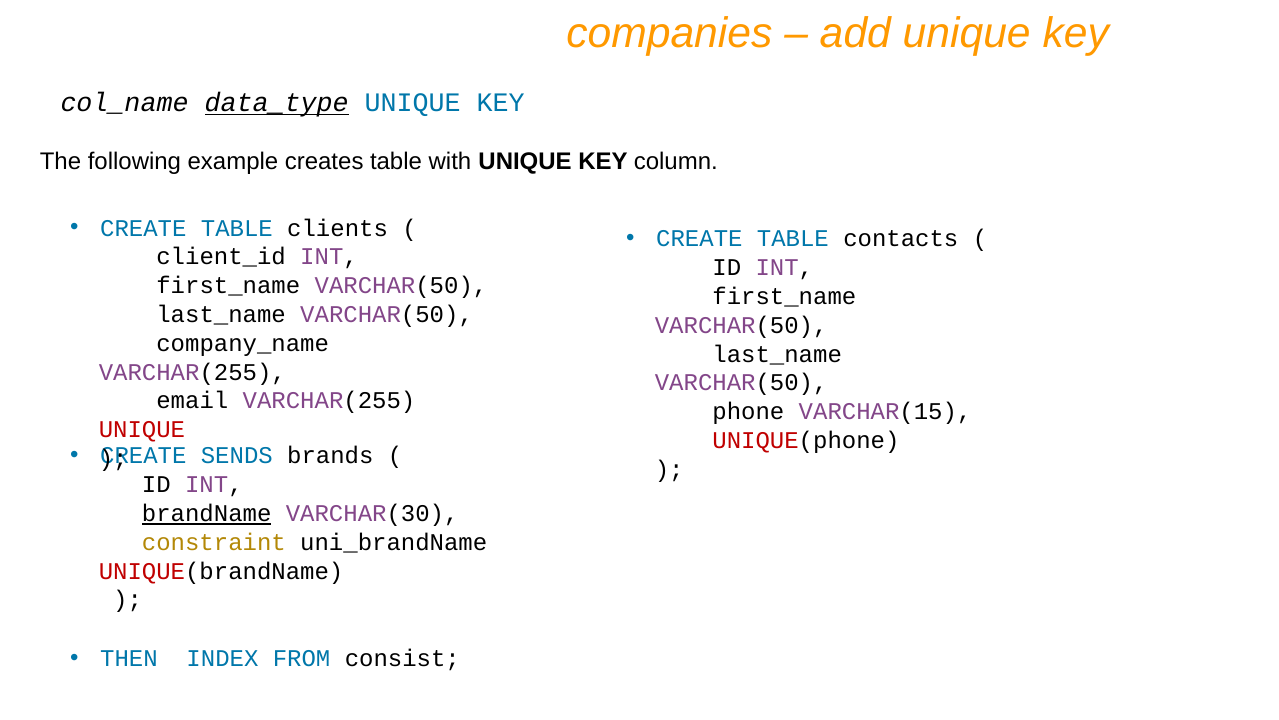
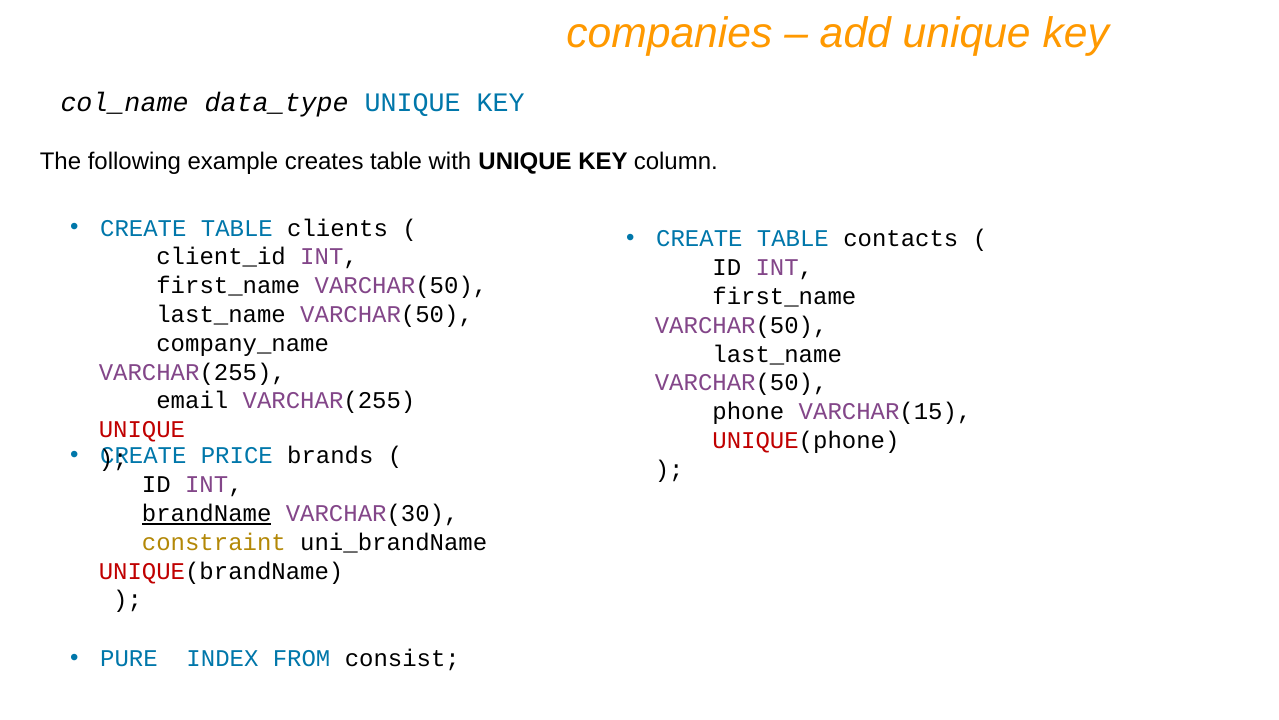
data_type underline: present -> none
SENDS: SENDS -> PRICE
THEN: THEN -> PURE
